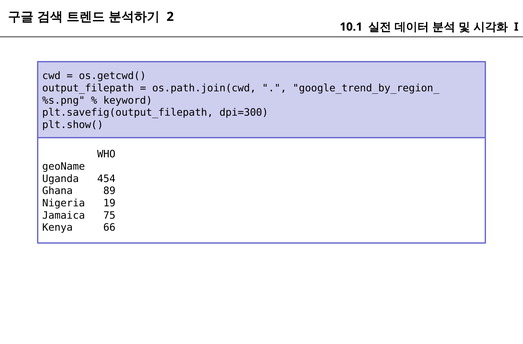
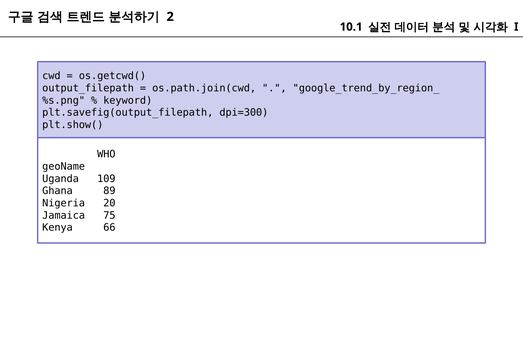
454: 454 -> 109
19: 19 -> 20
